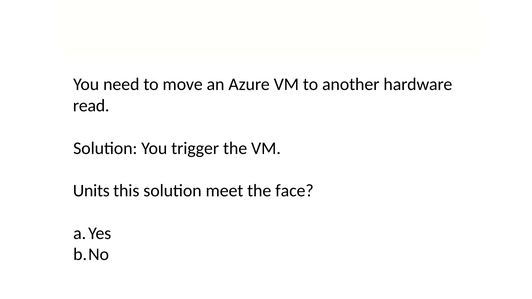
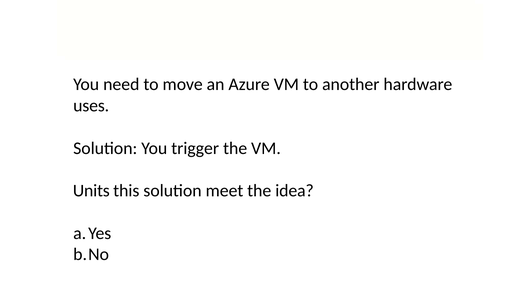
read: read -> uses
face: face -> idea
